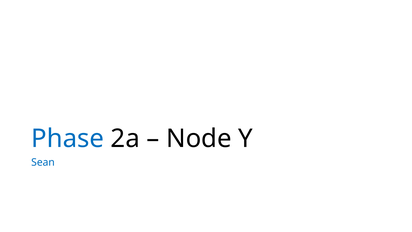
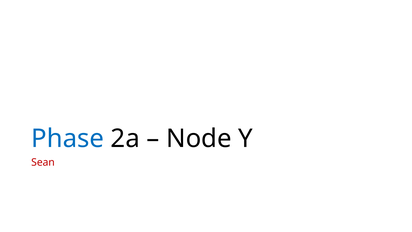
Sean colour: blue -> red
